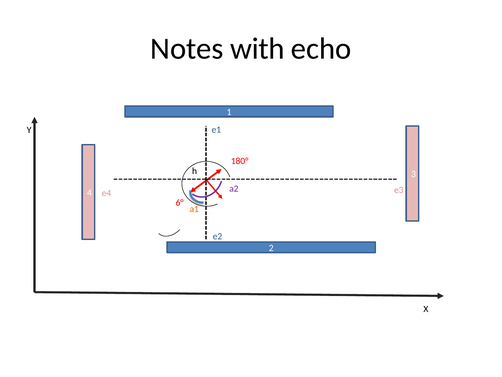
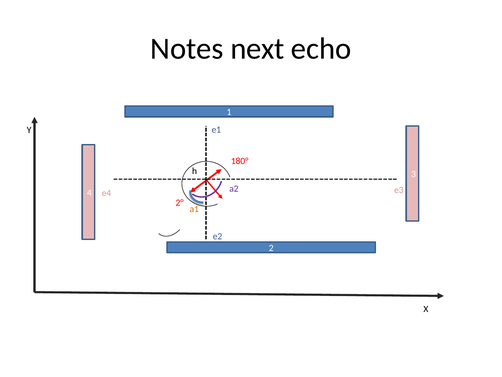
with: with -> next
6°: 6° -> 2°
